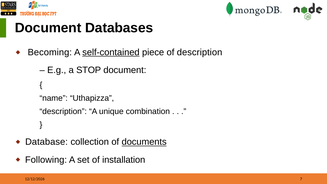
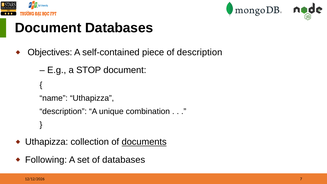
Becoming: Becoming -> Objectives
self-contained underline: present -> none
Database at (47, 142): Database -> Uthapizza
of installation: installation -> databases
